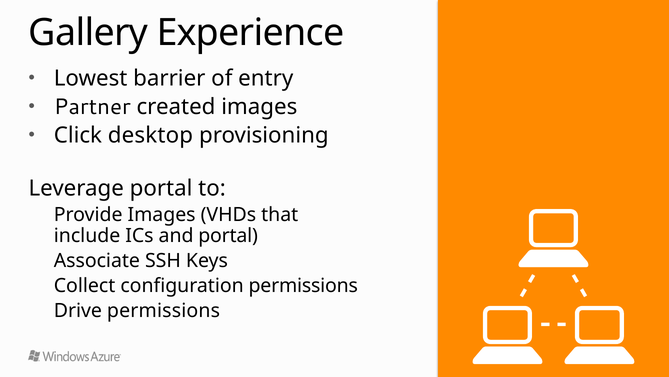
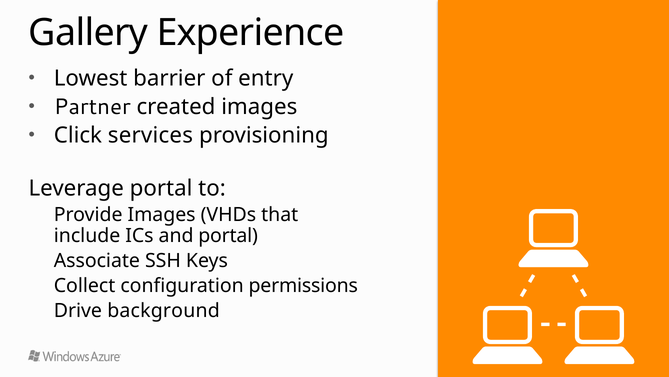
desktop: desktop -> services
Drive permissions: permissions -> background
